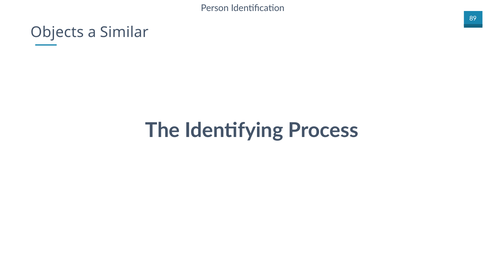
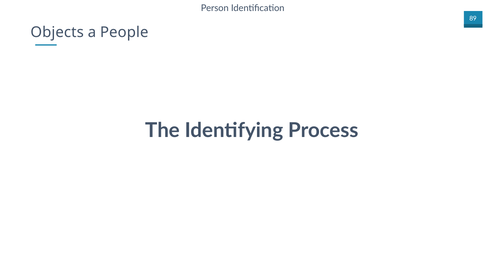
Similar: Similar -> People
